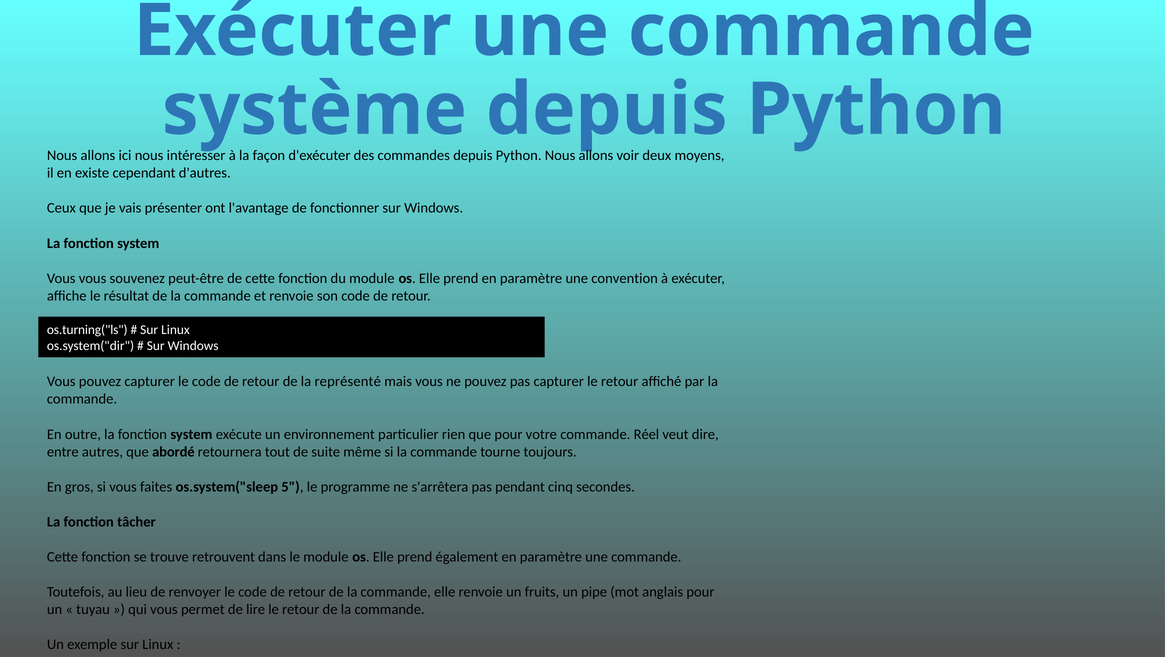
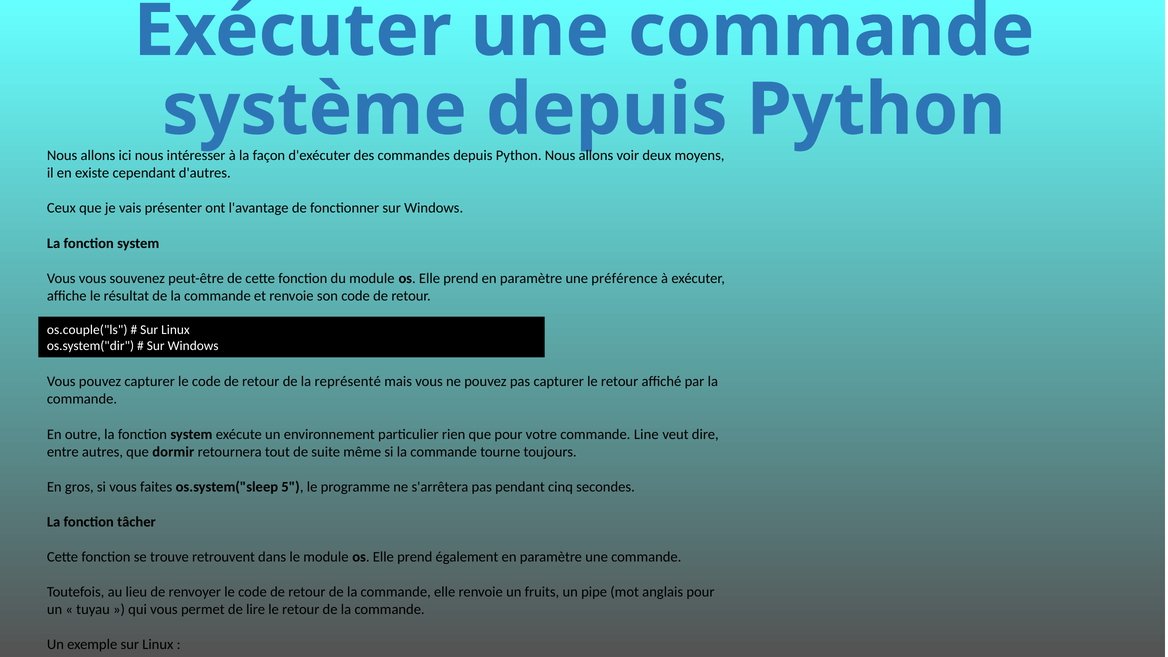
convention: convention -> préférence
os.turning("ls: os.turning("ls -> os.couple("ls
Réel: Réel -> Line
abordé: abordé -> dormir
